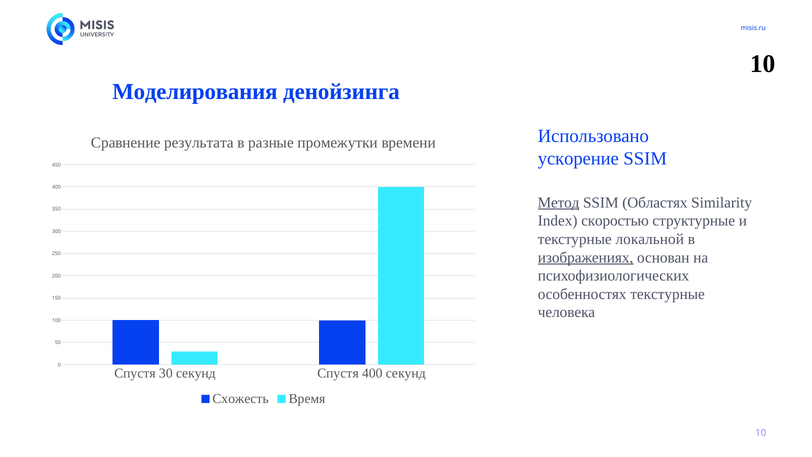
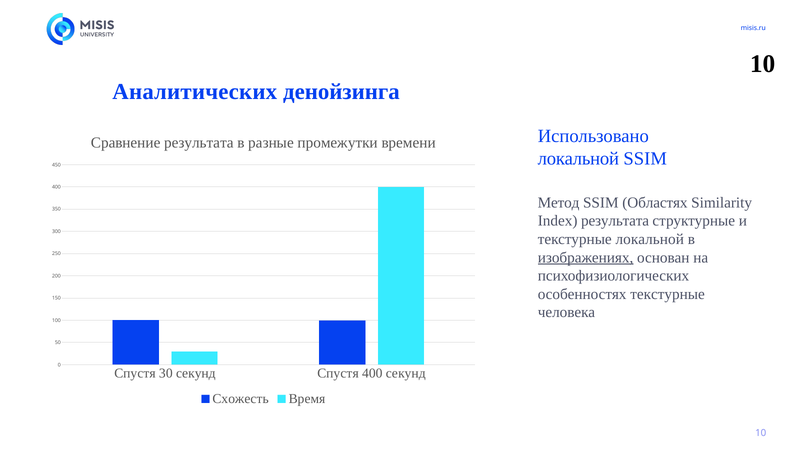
Моделирования: Моделирования -> Аналитических
ускорение at (578, 158): ускорение -> локальной
Метод underline: present -> none
Index скоростью: скоростью -> результата
